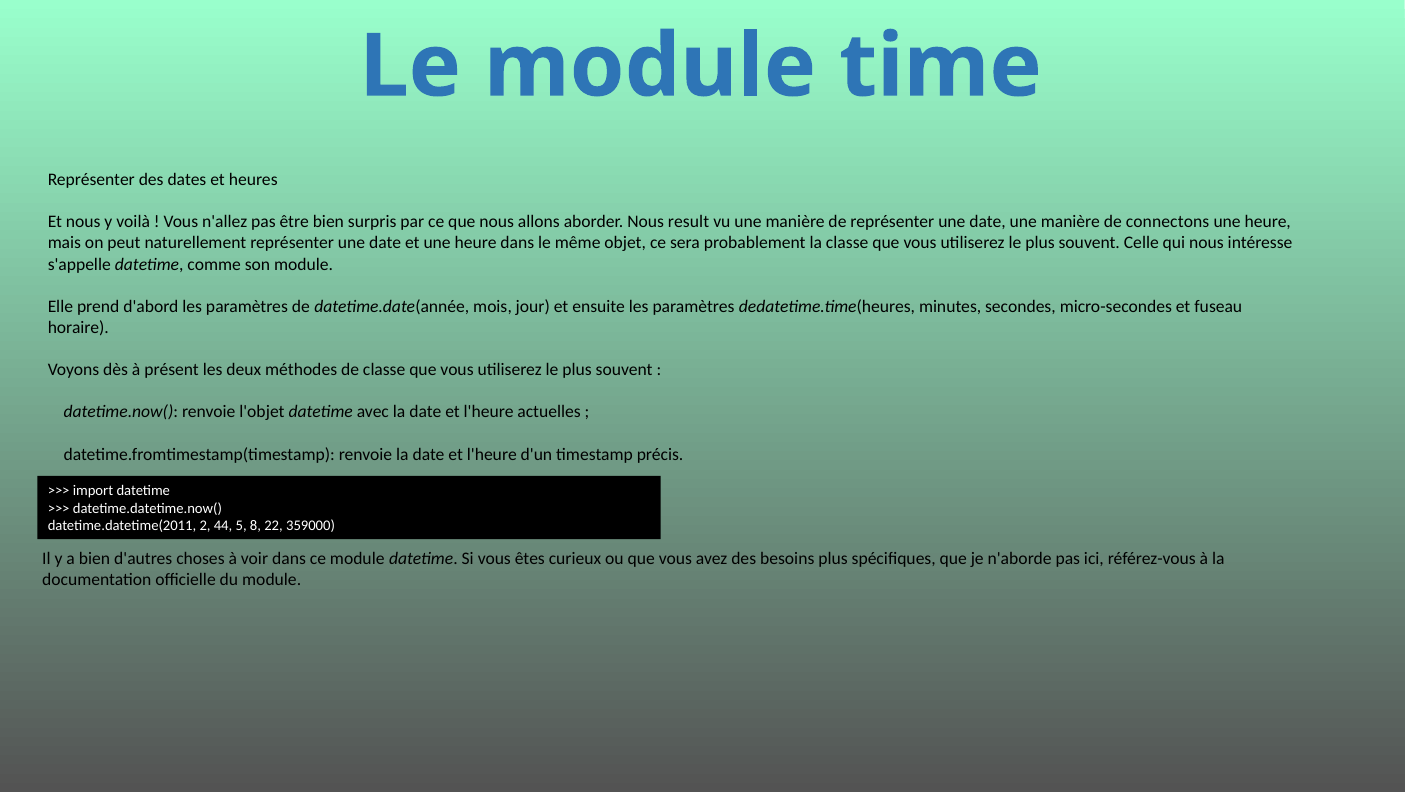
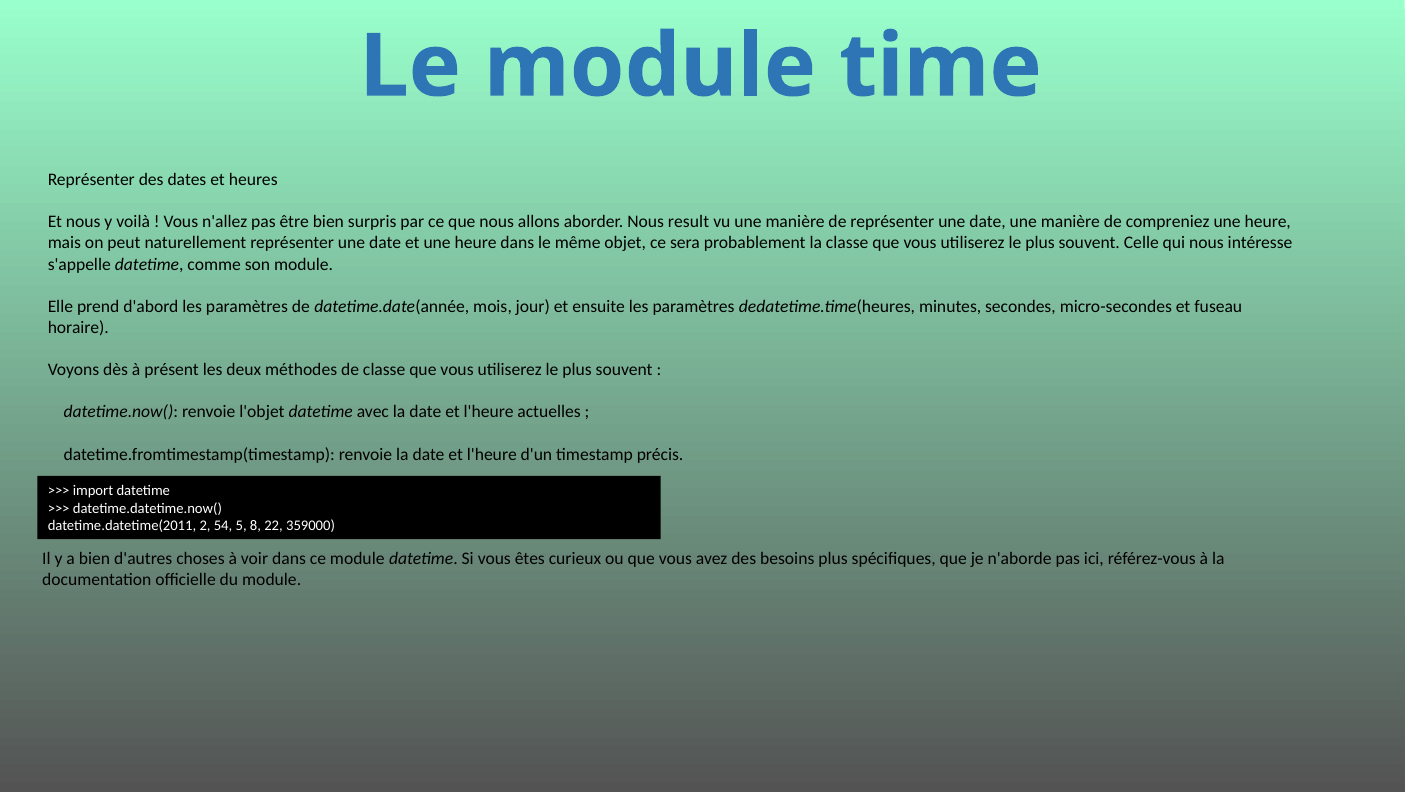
connectons: connectons -> compreniez
44: 44 -> 54
